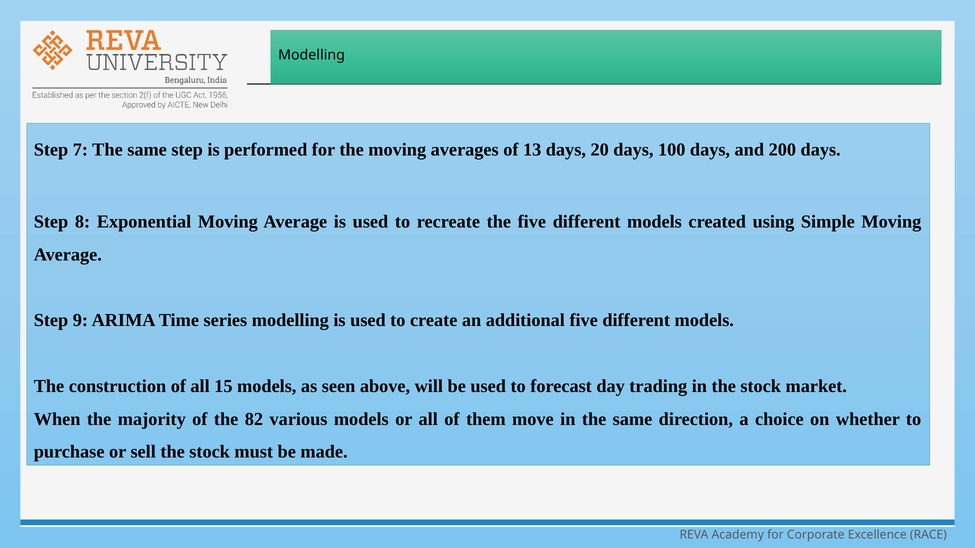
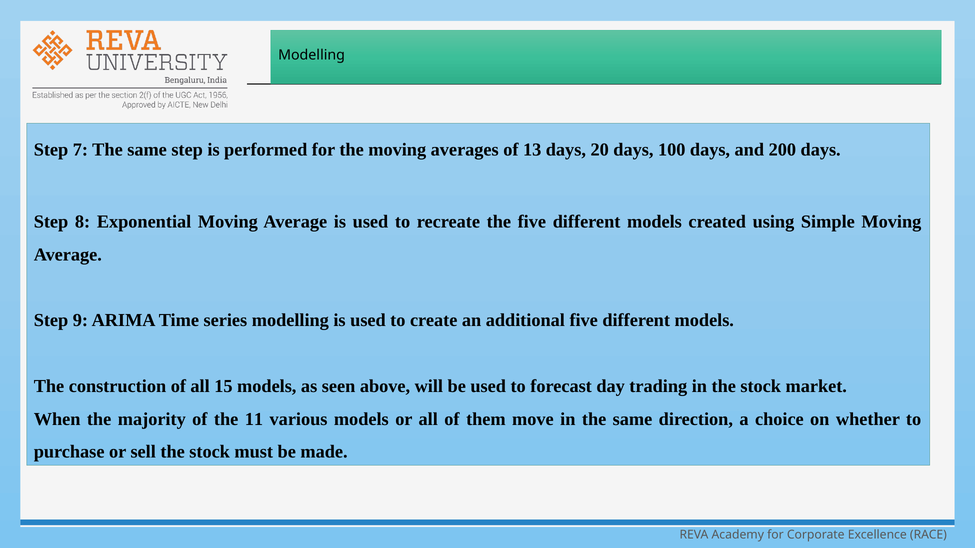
82: 82 -> 11
